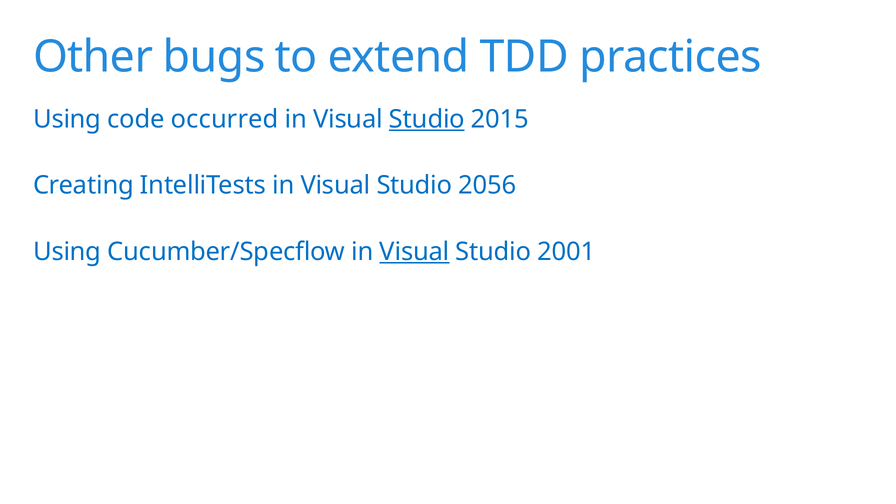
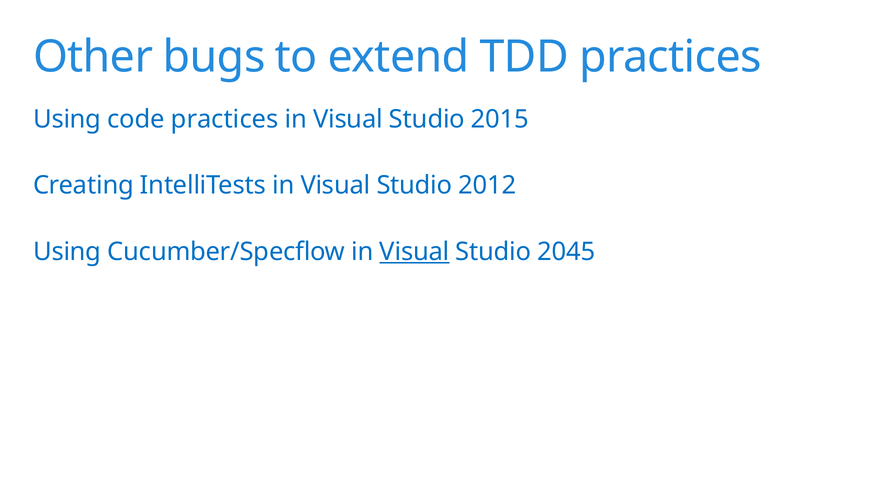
code occurred: occurred -> practices
Studio at (427, 119) underline: present -> none
2056: 2056 -> 2012
2001: 2001 -> 2045
